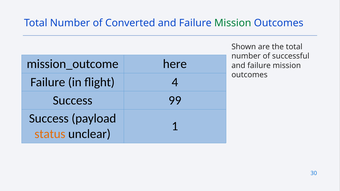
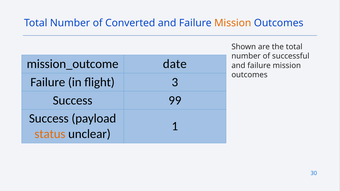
Mission at (233, 23) colour: green -> orange
here: here -> date
4: 4 -> 3
